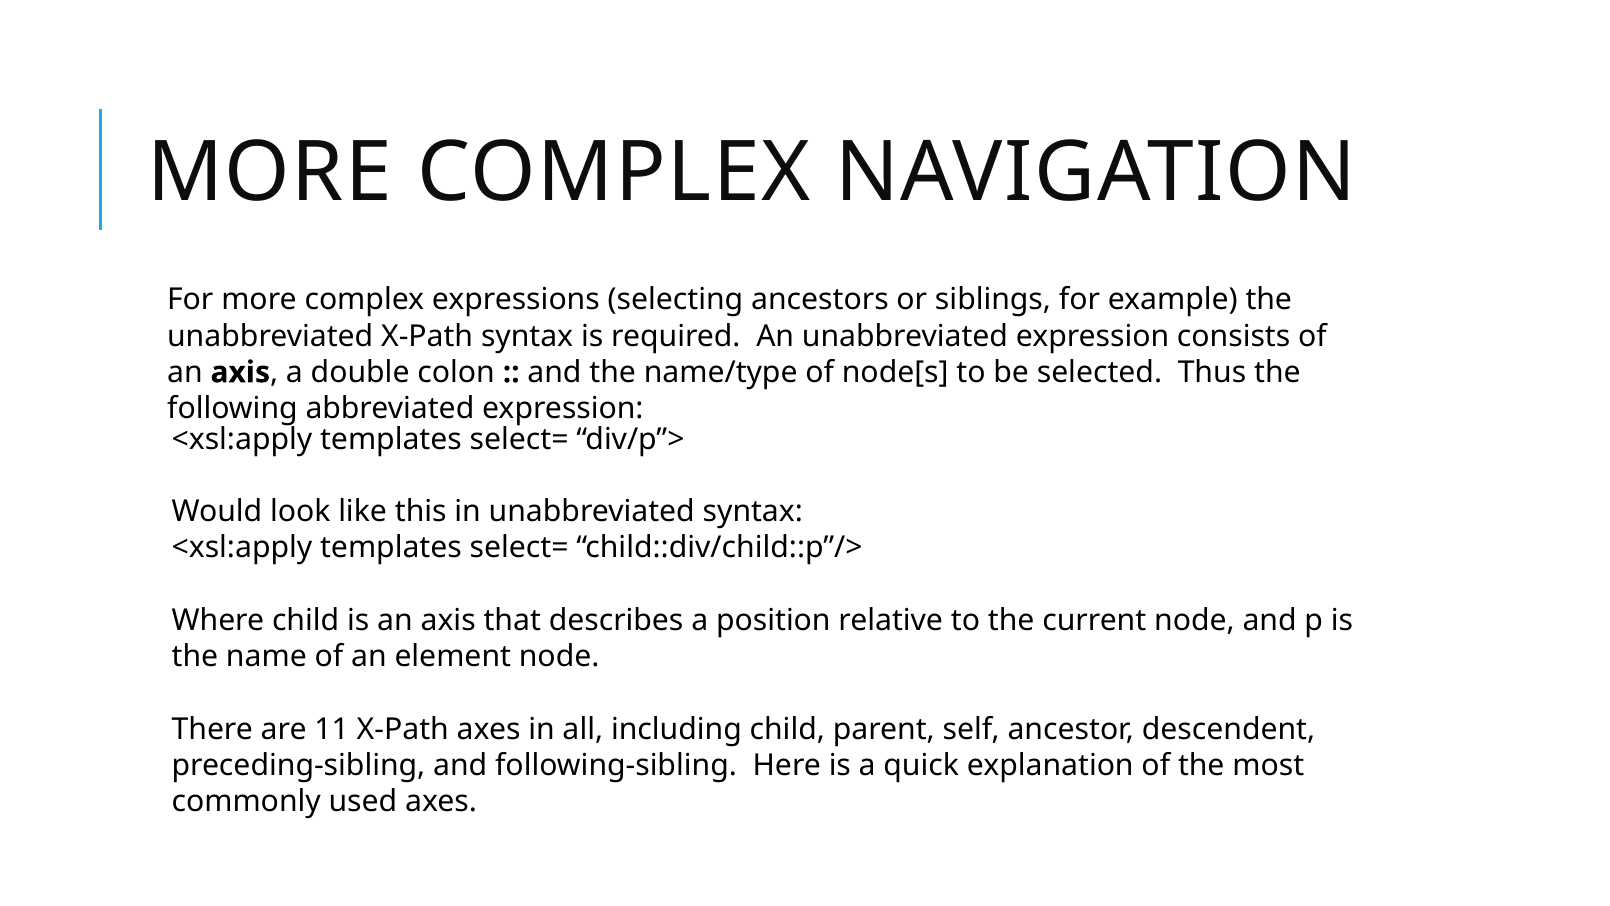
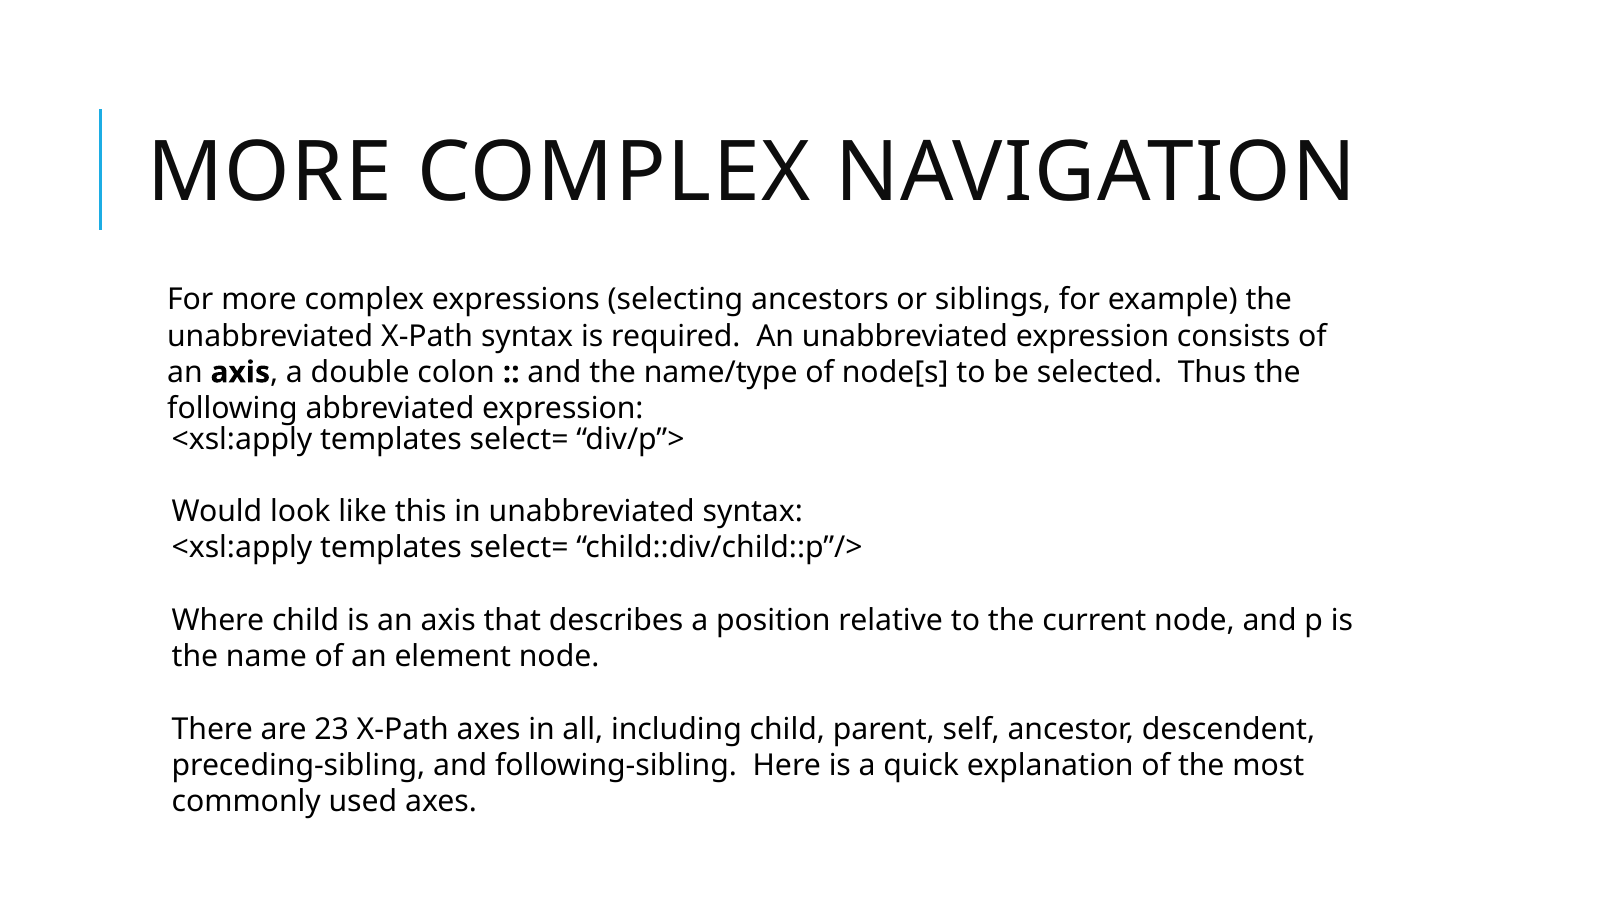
11: 11 -> 23
